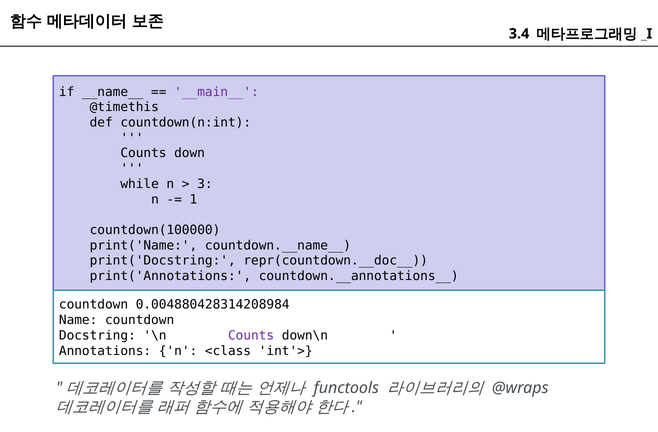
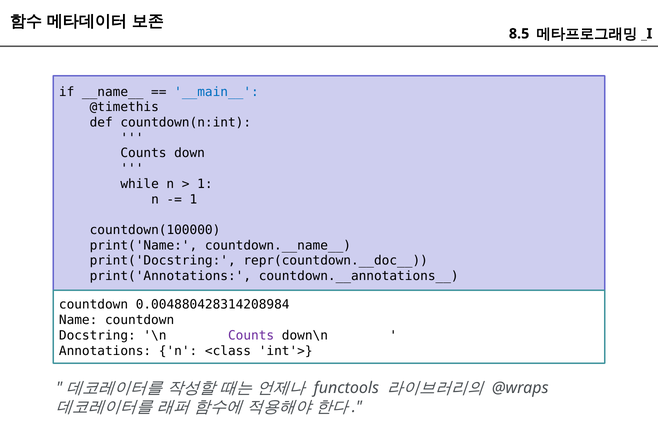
3.4: 3.4 -> 8.5
__main__ colour: purple -> blue
3 at (205, 184): 3 -> 1
